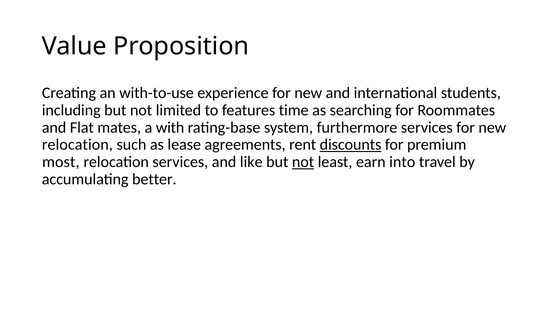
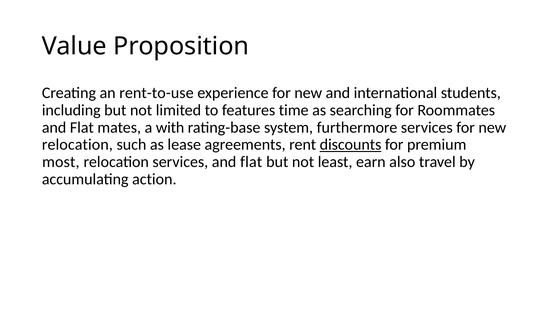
with-to-use: with-to-use -> rent-to-use
services and like: like -> flat
not at (303, 162) underline: present -> none
into: into -> also
better: better -> action
